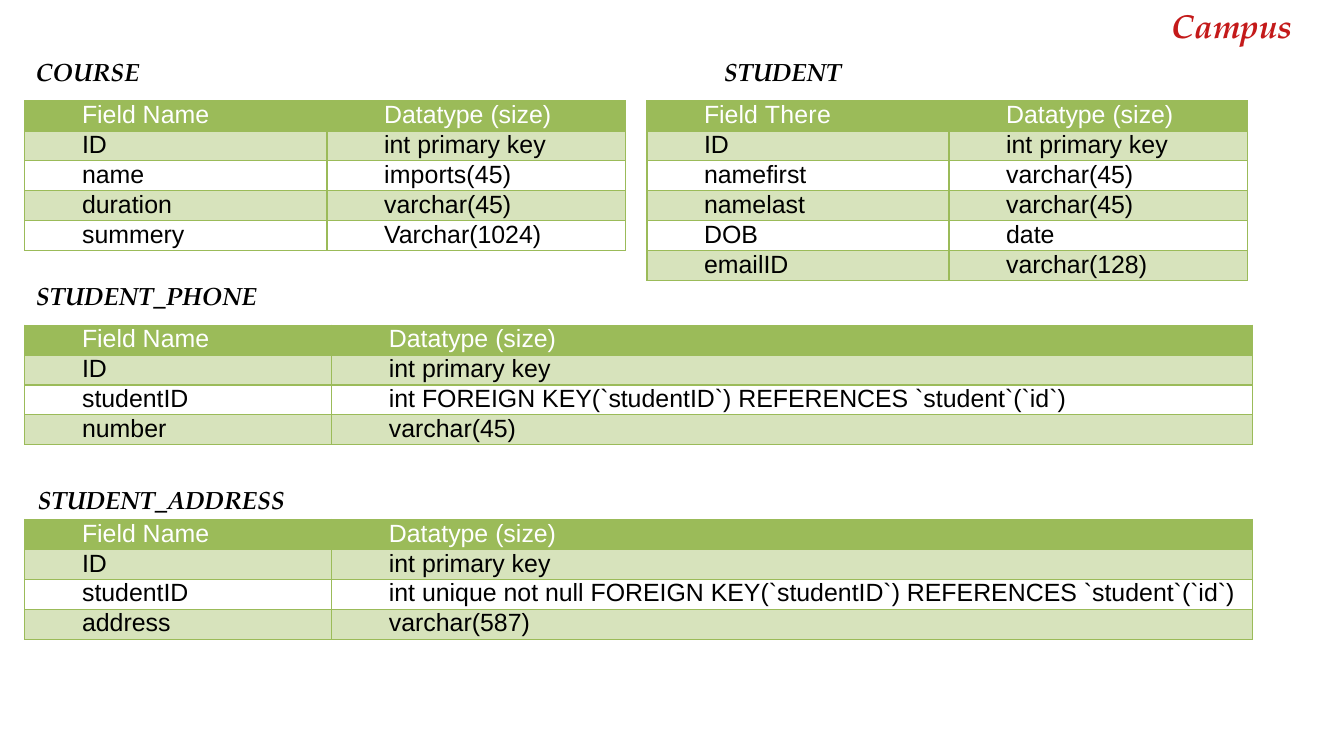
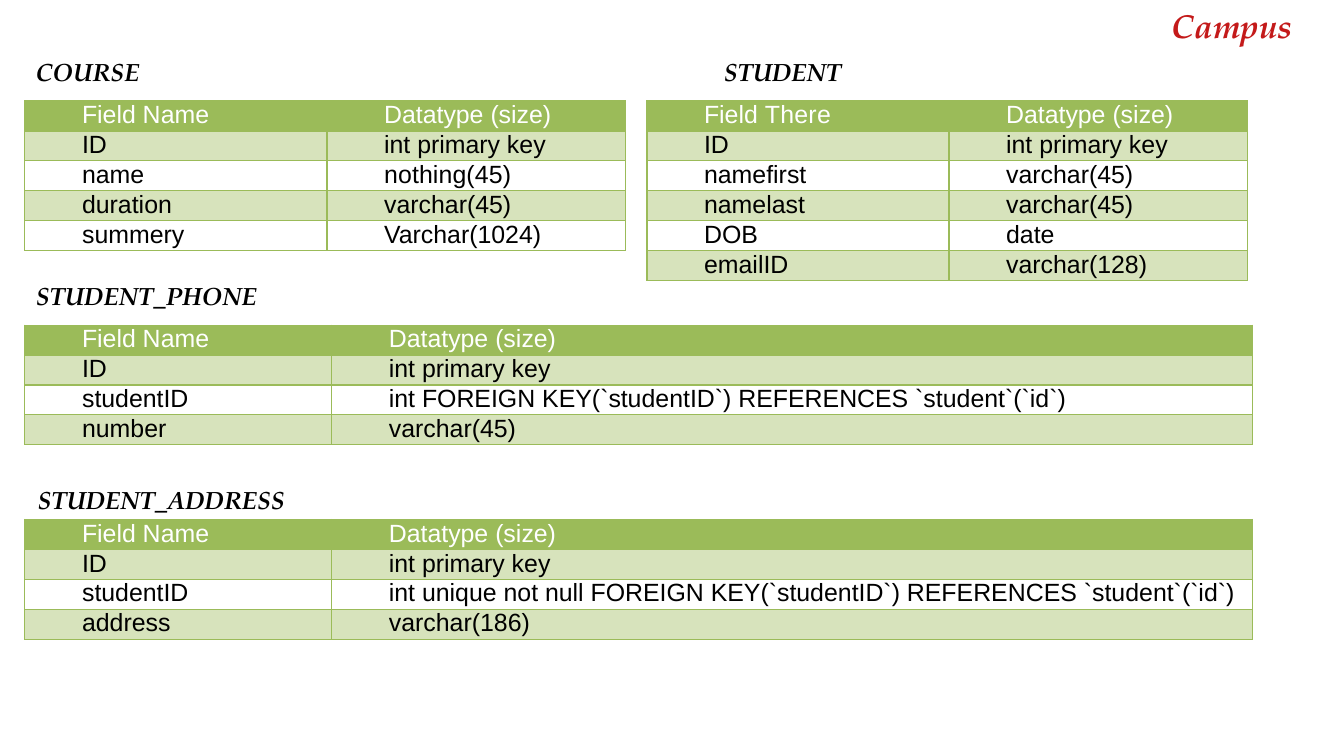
imports(45: imports(45 -> nothing(45
varchar(587: varchar(587 -> varchar(186
